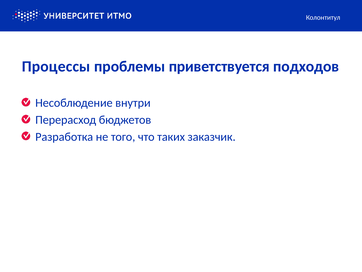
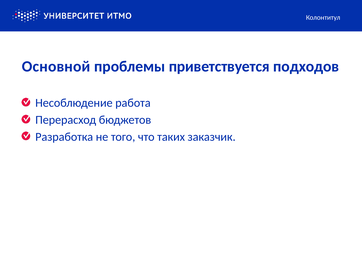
Процессы: Процессы -> Основной
внутри: внутри -> работа
